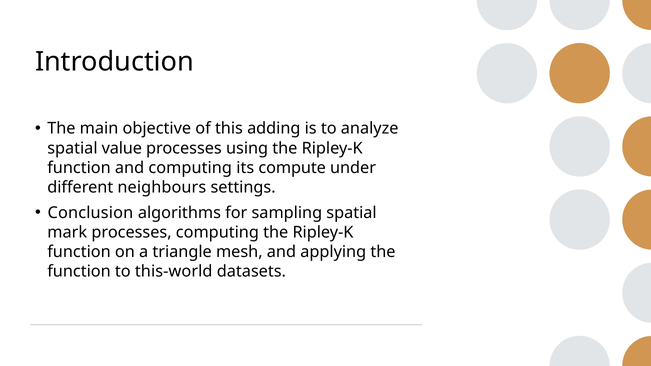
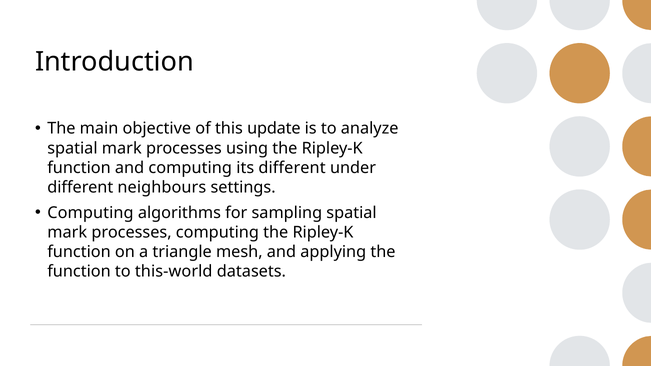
adding: adding -> update
value at (122, 148): value -> mark
its compute: compute -> different
Conclusion at (90, 213): Conclusion -> Computing
